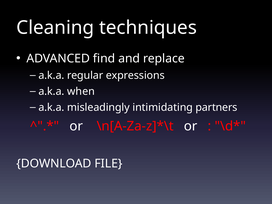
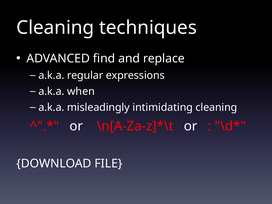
intimidating partners: partners -> cleaning
